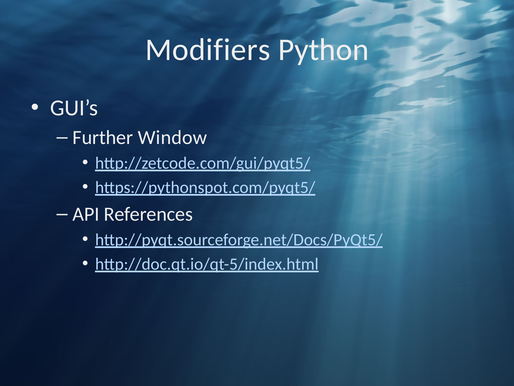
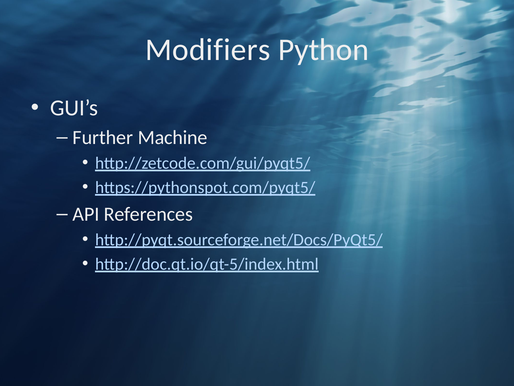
Window: Window -> Machine
